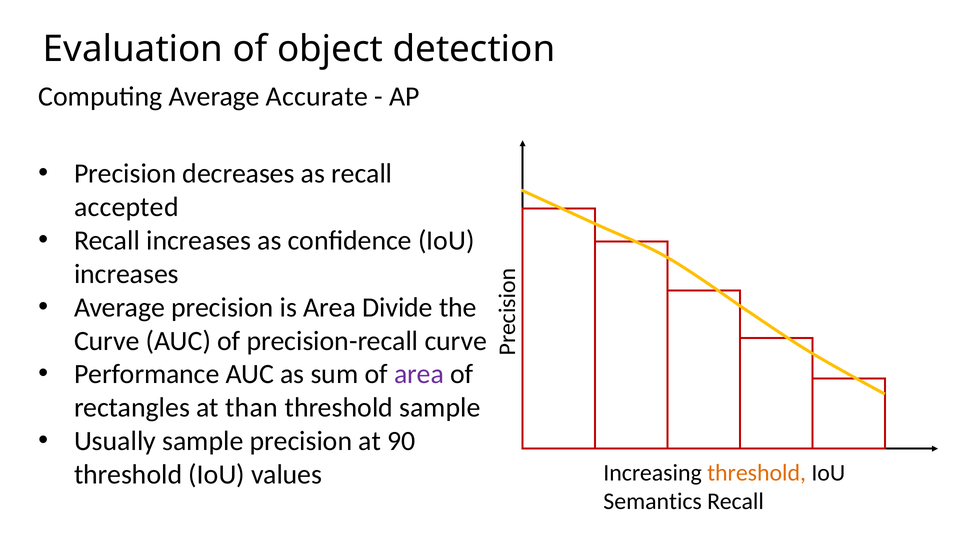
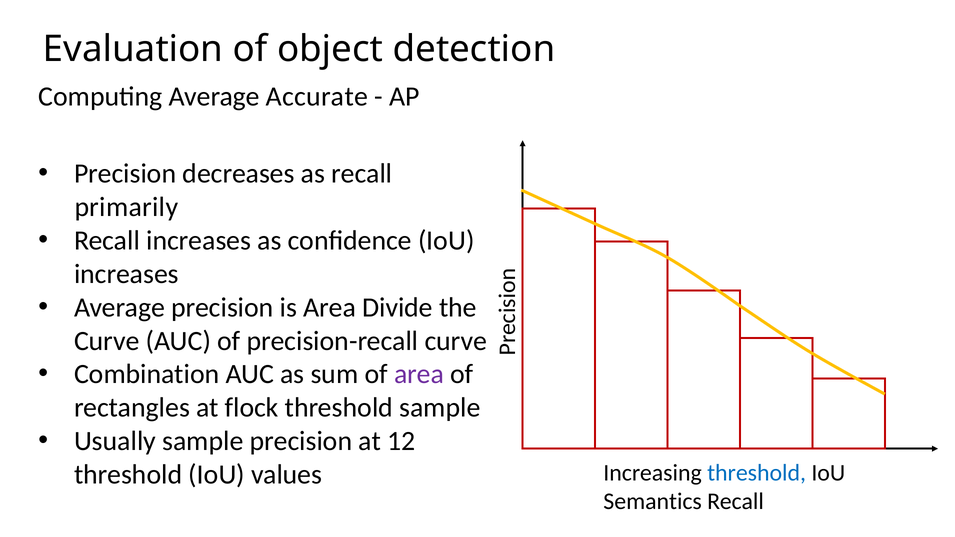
accepted: accepted -> primarily
Performance: Performance -> Combination
than: than -> flock
90: 90 -> 12
threshold at (757, 473) colour: orange -> blue
